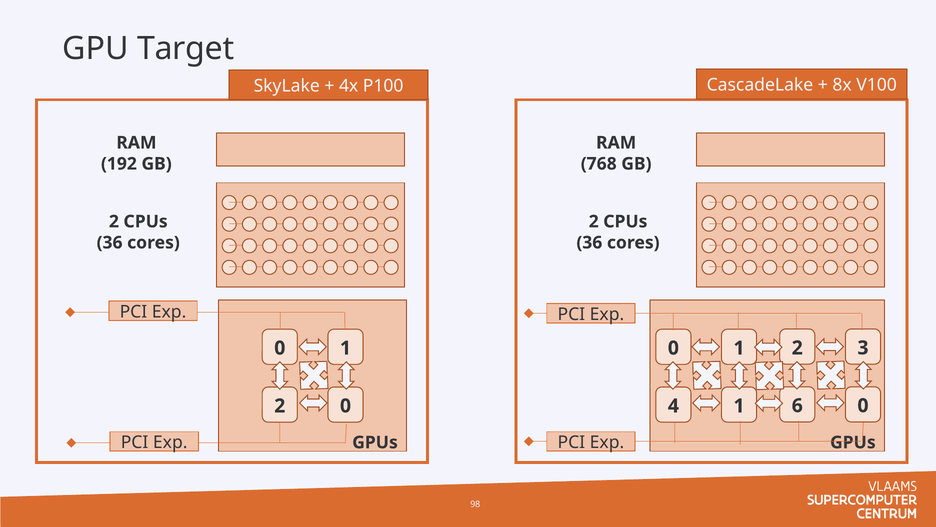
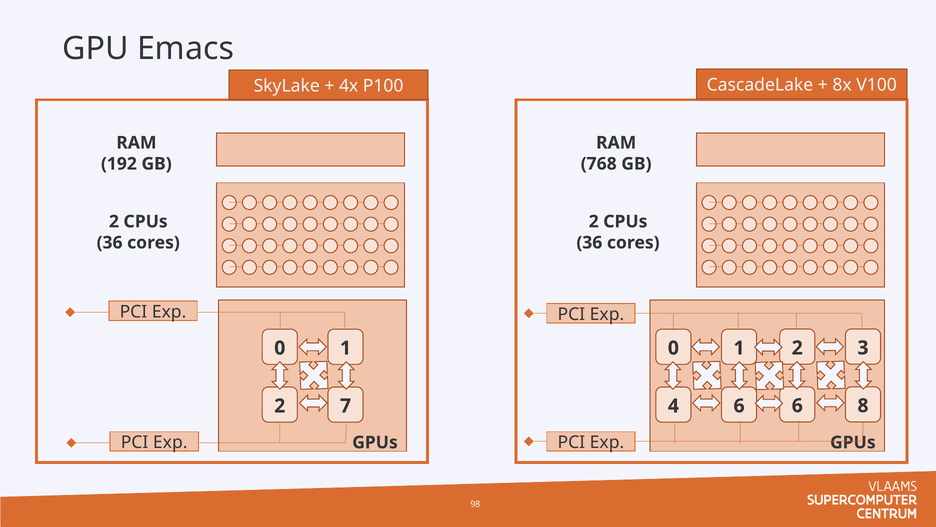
Target: Target -> Emacs
6 0: 0 -> 8
2 0: 0 -> 7
4 1: 1 -> 6
